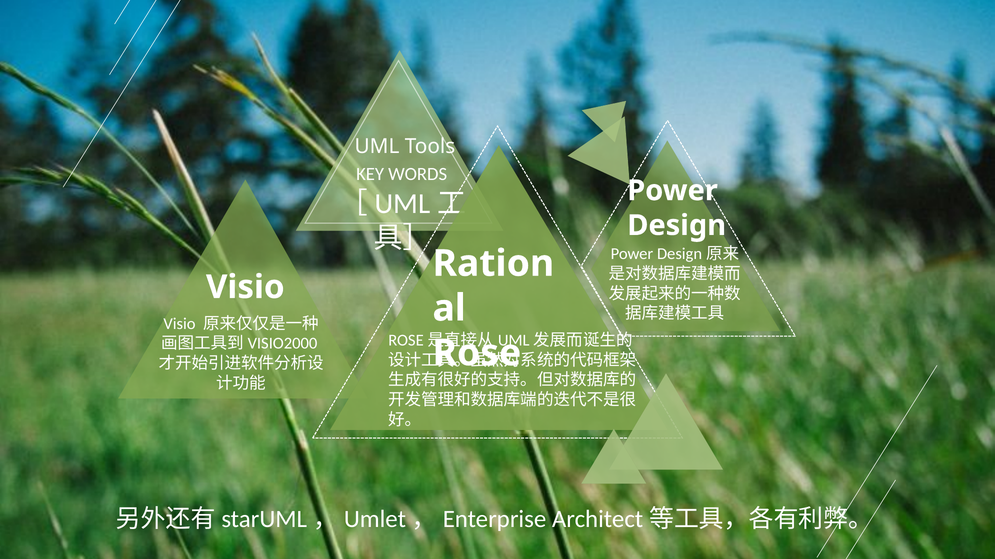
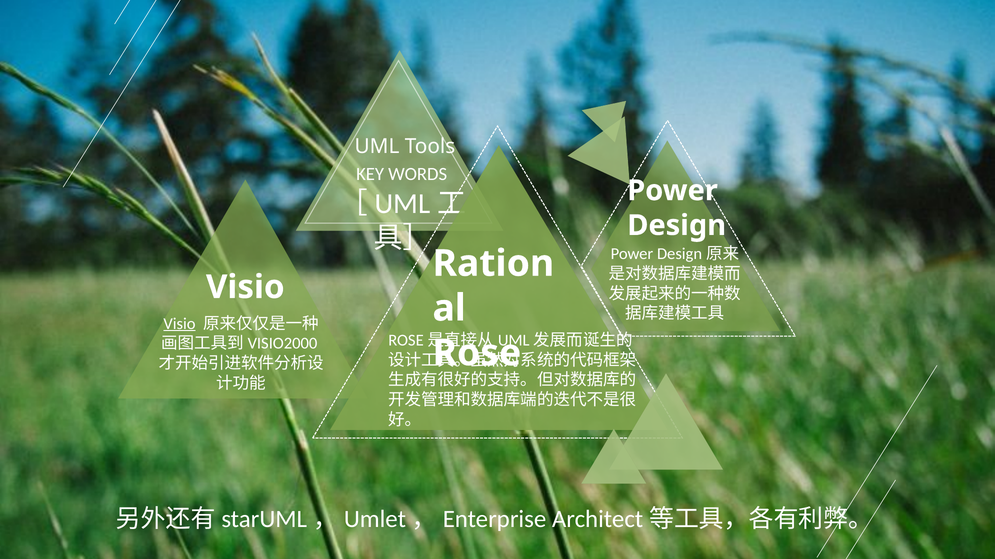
Visio at (179, 324) underline: none -> present
